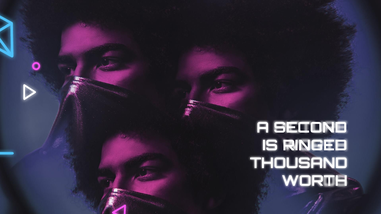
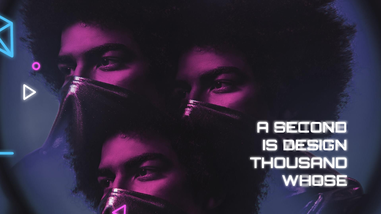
RINGED: RINGED -> DESIGN
WORTH: WORTH -> WHOSE
